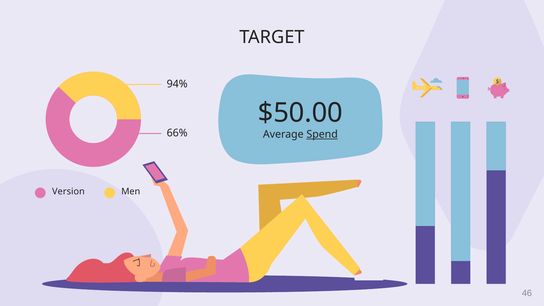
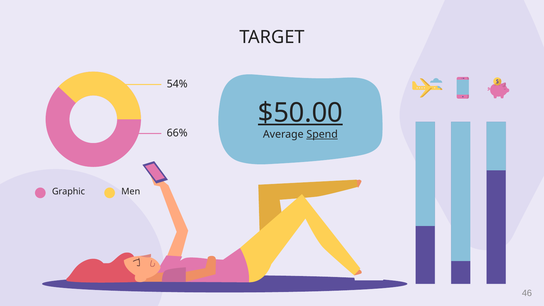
94%: 94% -> 54%
$50.00 underline: none -> present
Version: Version -> Graphic
